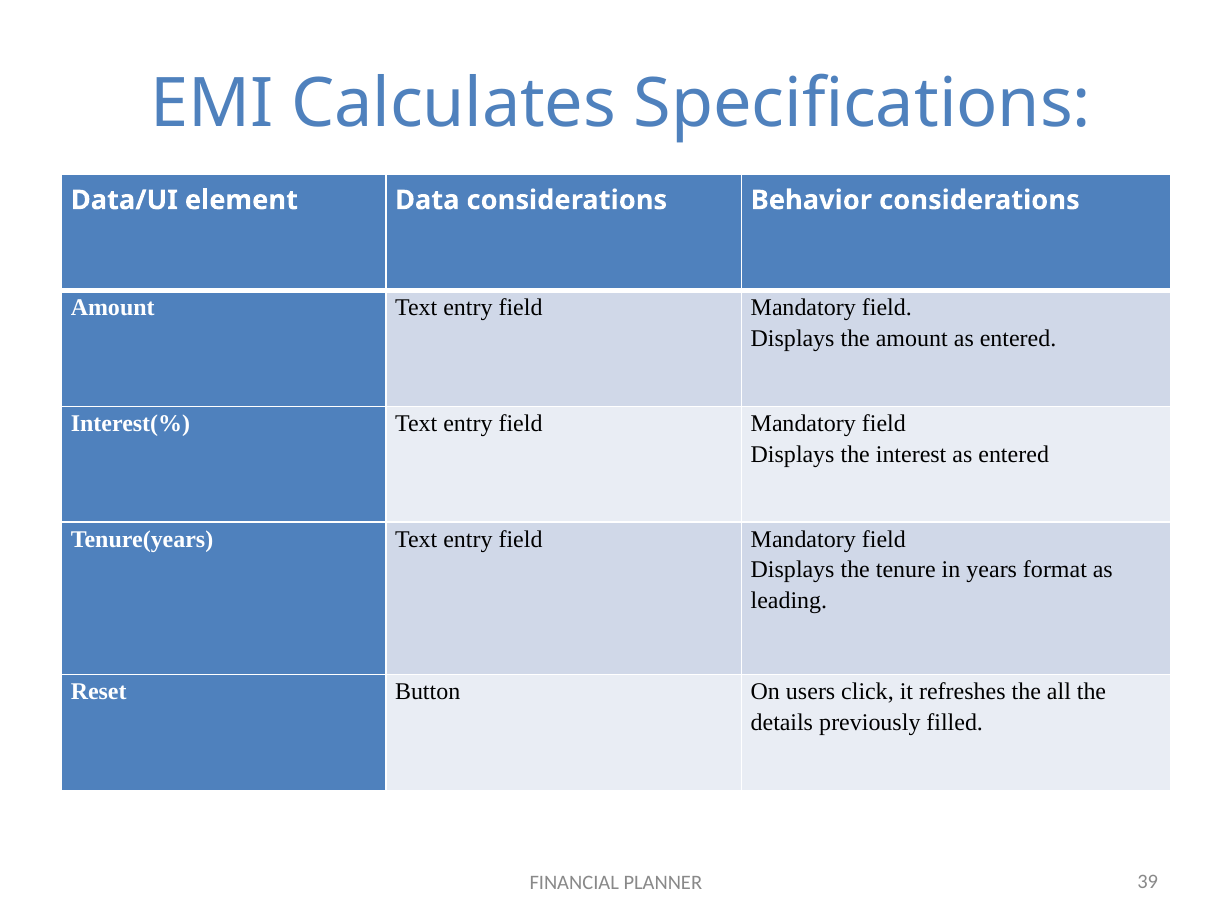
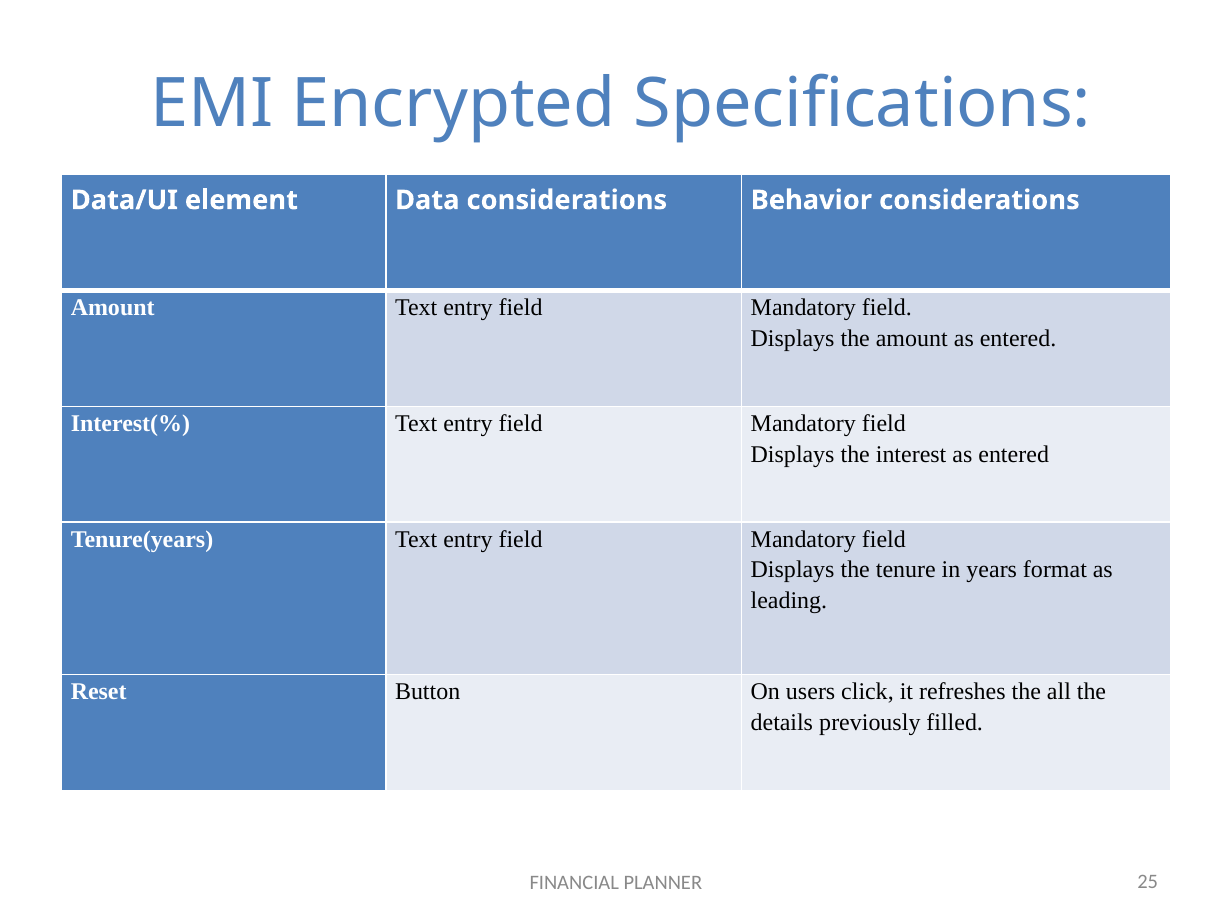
Calculates: Calculates -> Encrypted
39: 39 -> 25
